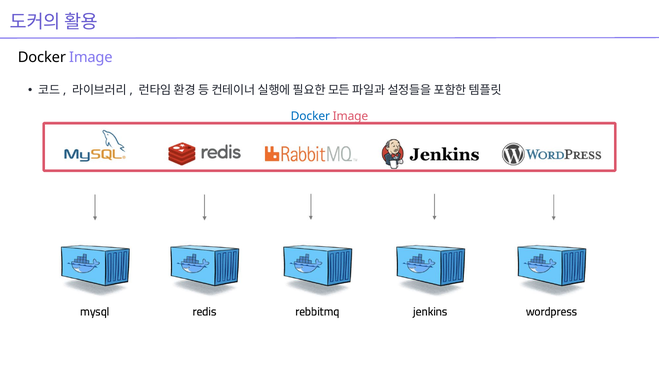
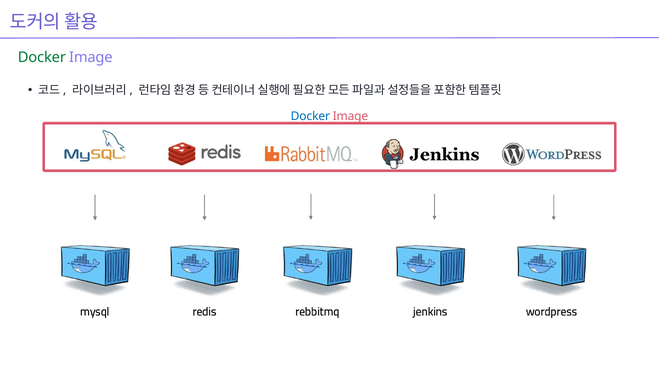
Docker at (42, 57) colour: black -> green
